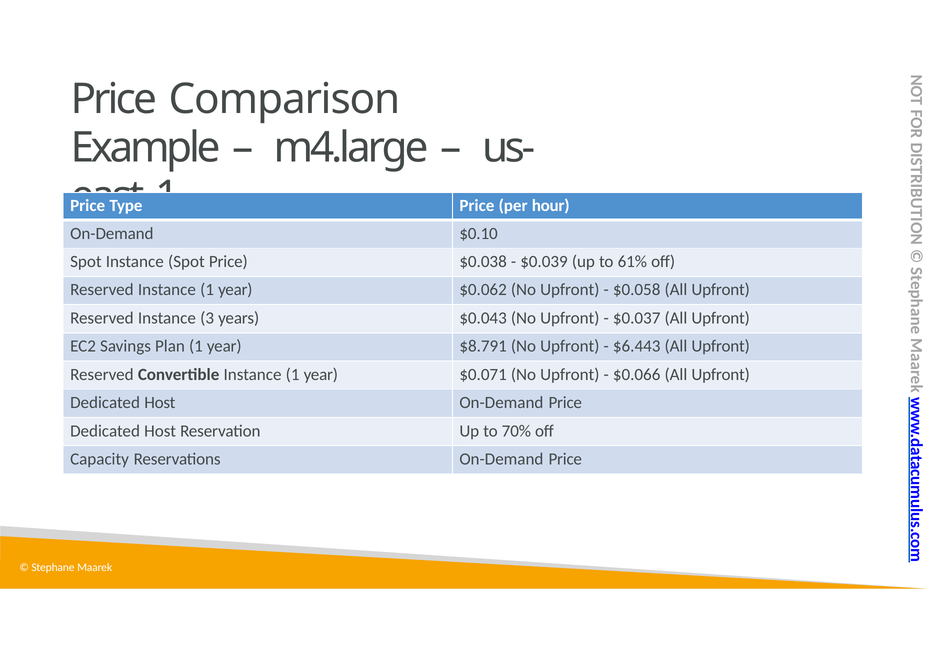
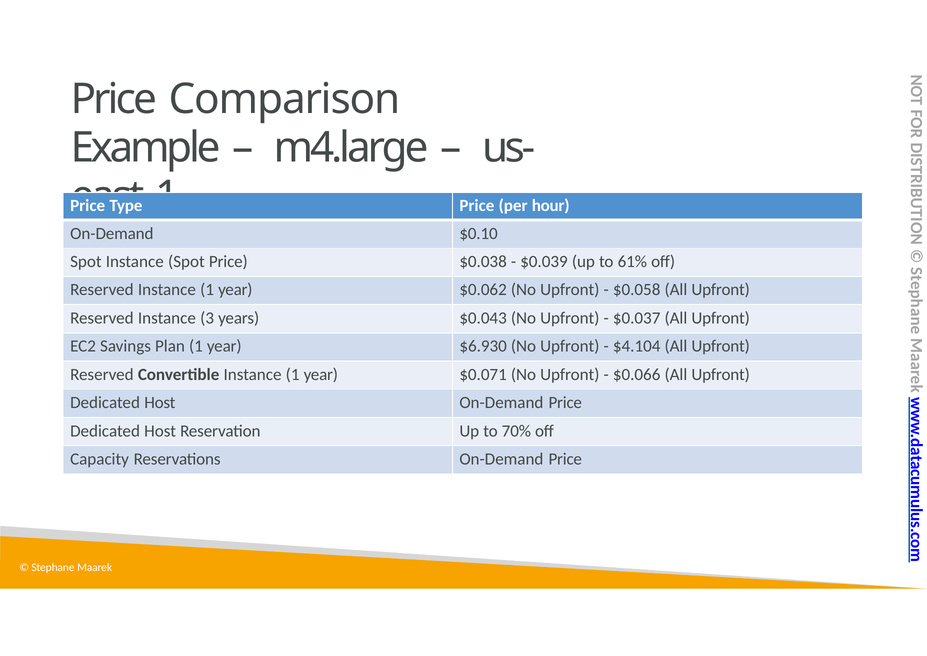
$8.791: $8.791 -> $6.930
$6.443: $6.443 -> $4.104
